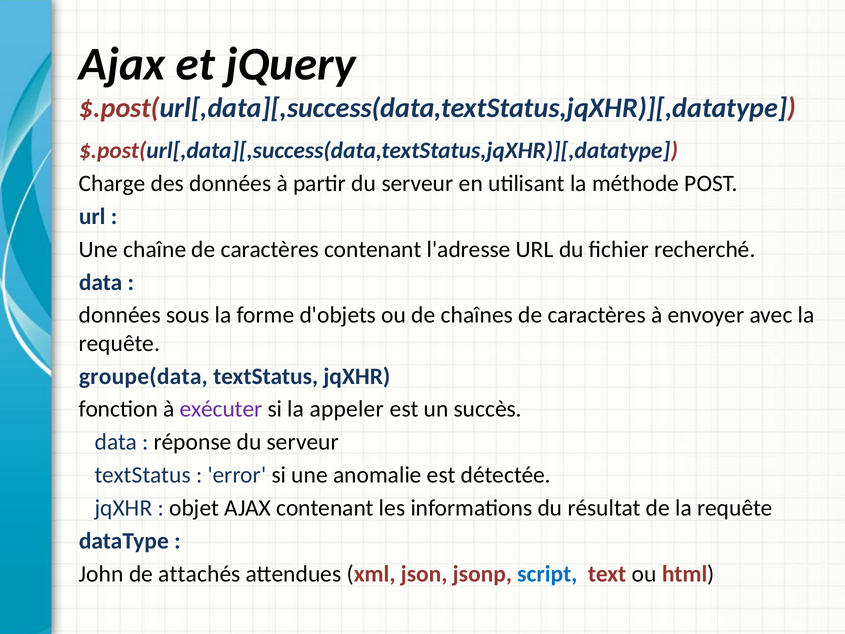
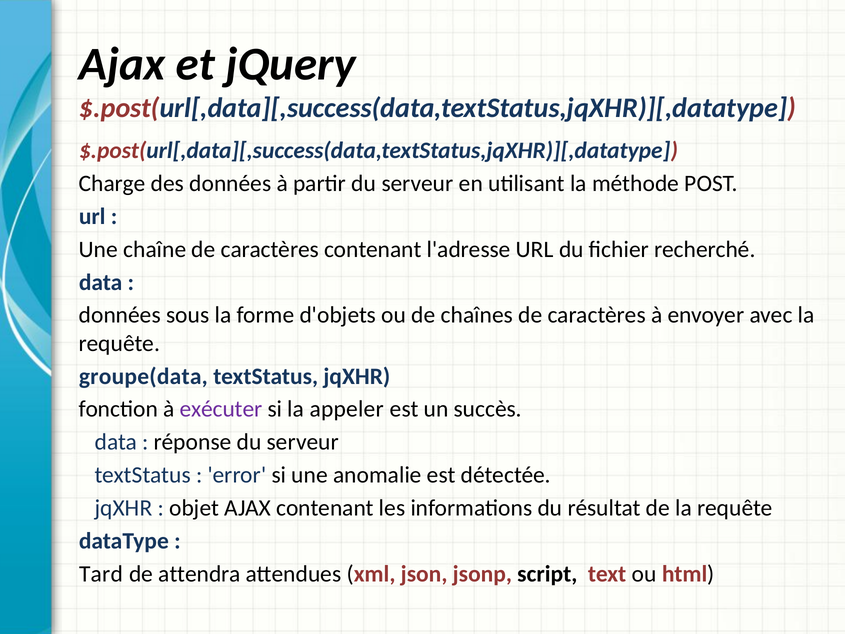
John: John -> Tard
attachés: attachés -> attendra
script colour: blue -> black
